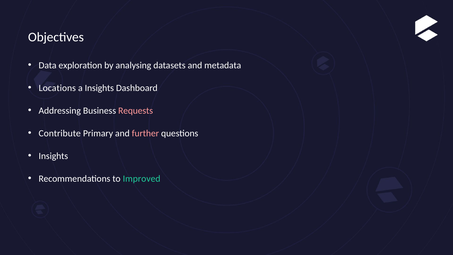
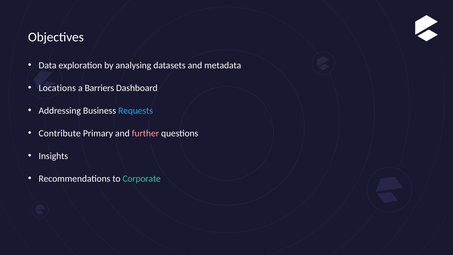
a Insights: Insights -> Barriers
Requests colour: pink -> light blue
Improved: Improved -> Corporate
